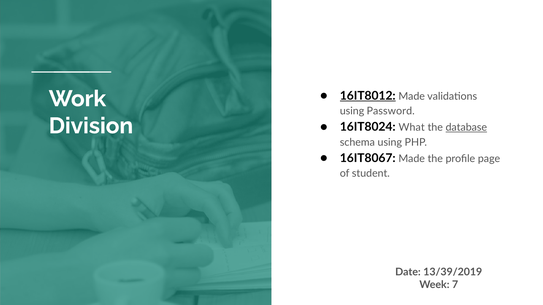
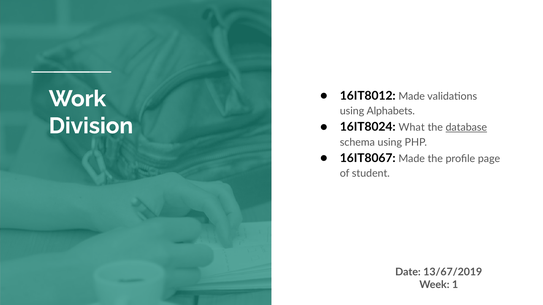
16IT8012 underline: present -> none
Password: Password -> Alphabets
13/39/2019: 13/39/2019 -> 13/67/2019
7: 7 -> 1
